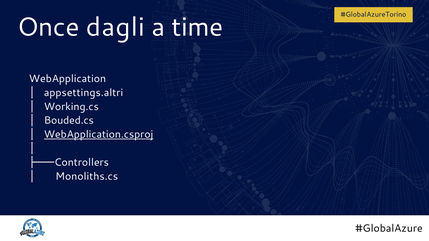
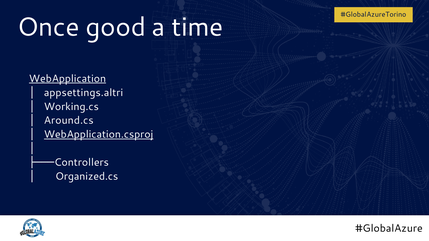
dagli: dagli -> good
WebApplication underline: none -> present
Bouded.cs: Bouded.cs -> Around.cs
Monoliths.cs: Monoliths.cs -> Organized.cs
